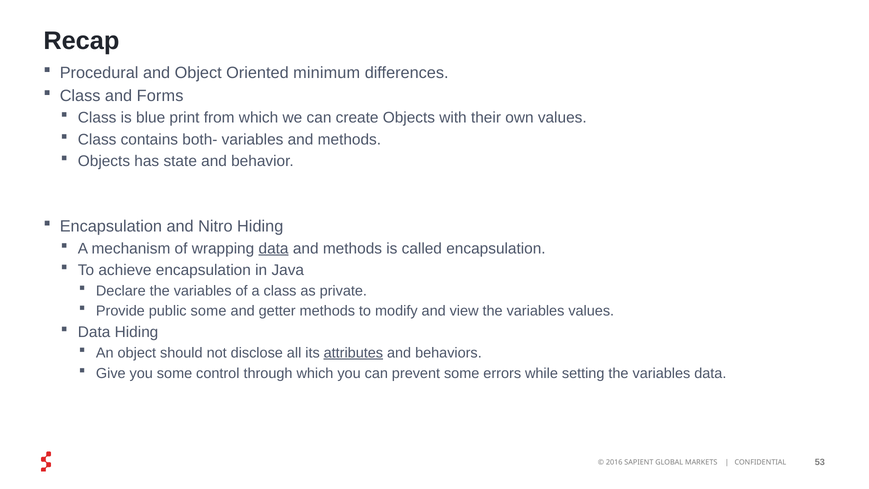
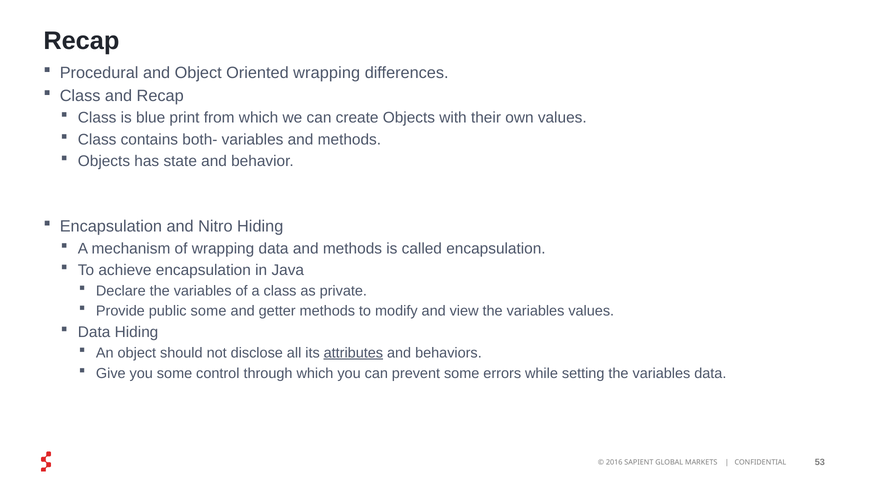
Oriented minimum: minimum -> wrapping
and Forms: Forms -> Recap
data at (274, 248) underline: present -> none
